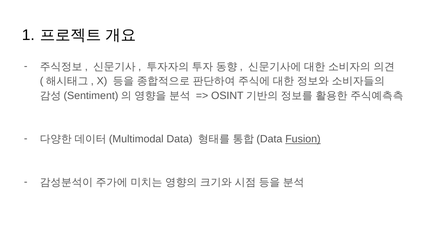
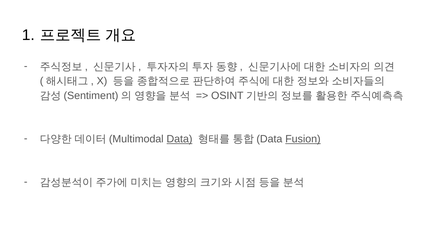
Data underline: none -> present
